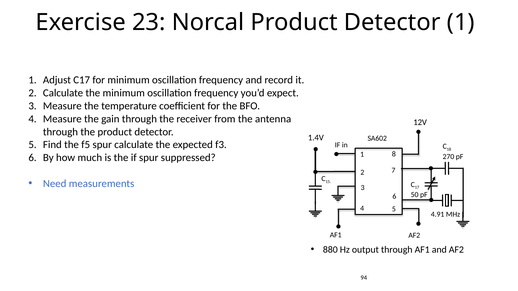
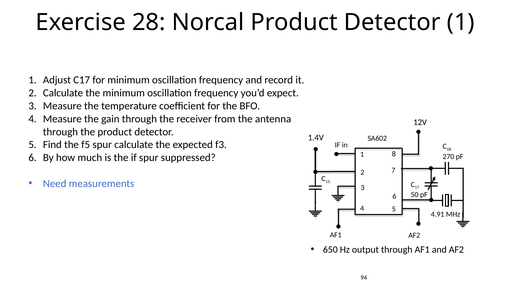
23: 23 -> 28
880: 880 -> 650
